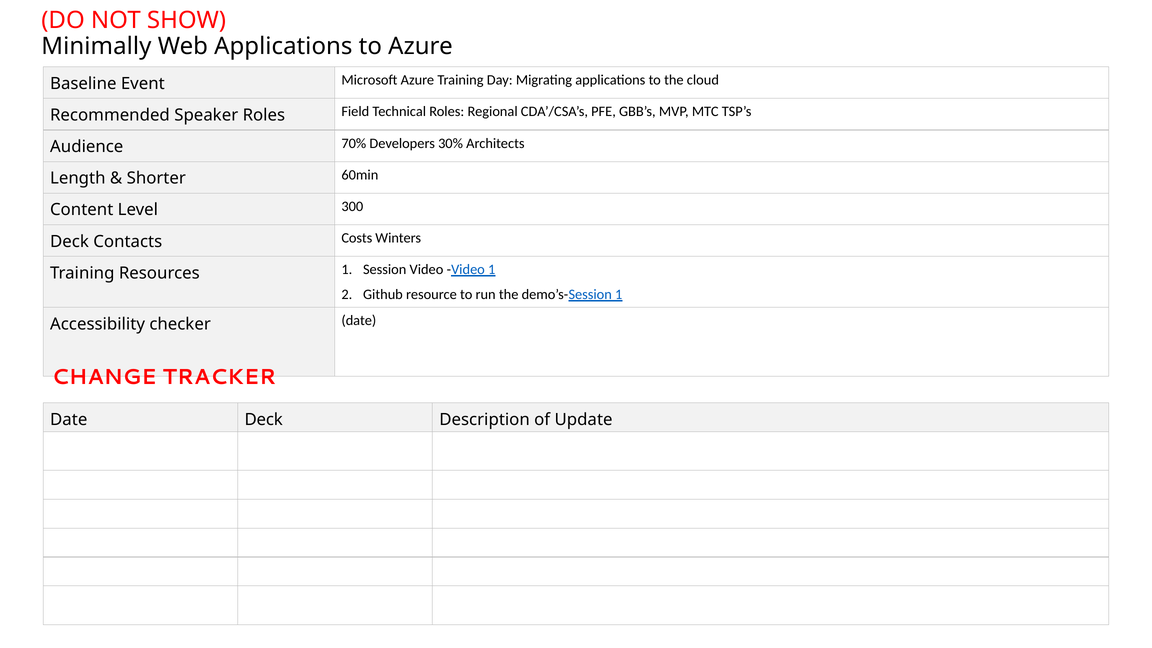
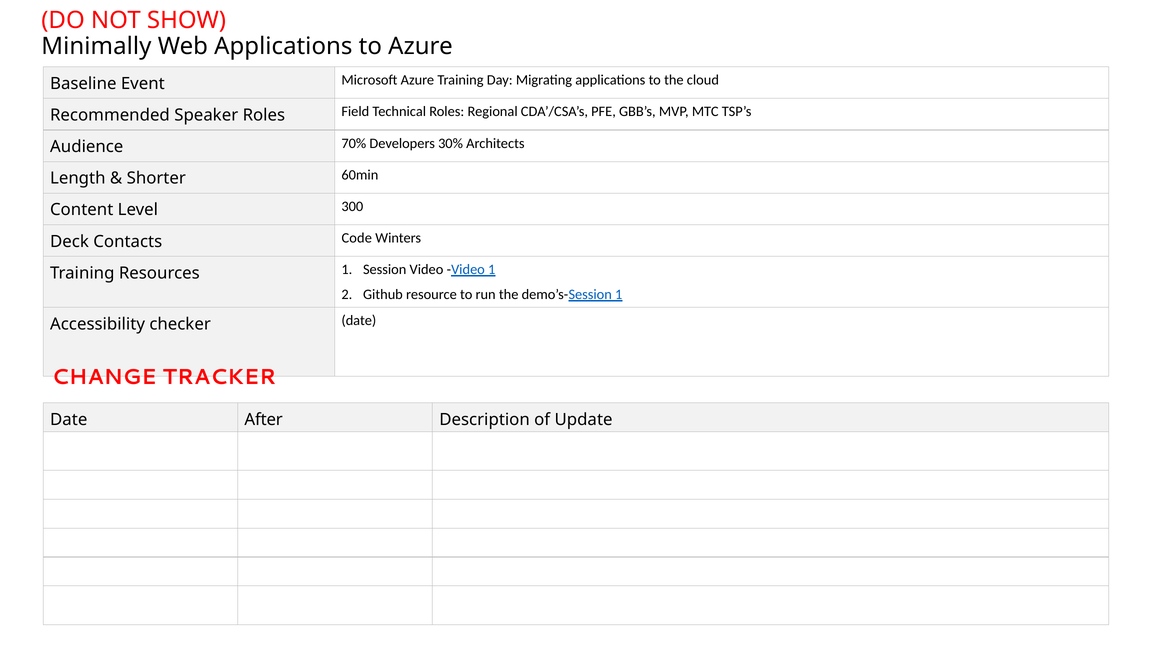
Costs: Costs -> Code
Date Deck: Deck -> After
